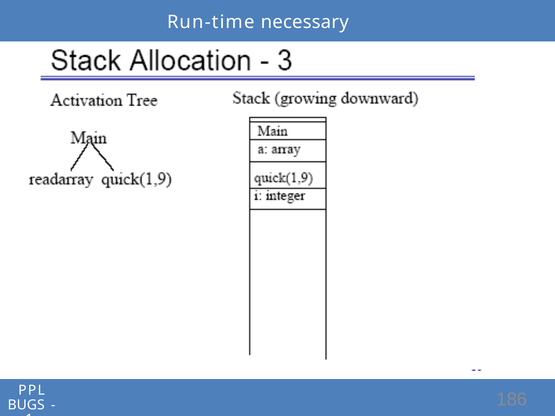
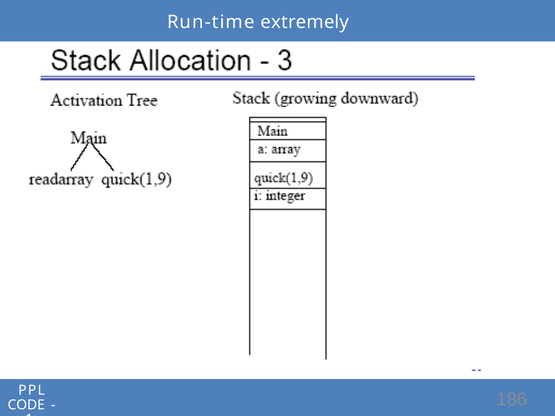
necessary: necessary -> extremely
BUGS: BUGS -> CODE
